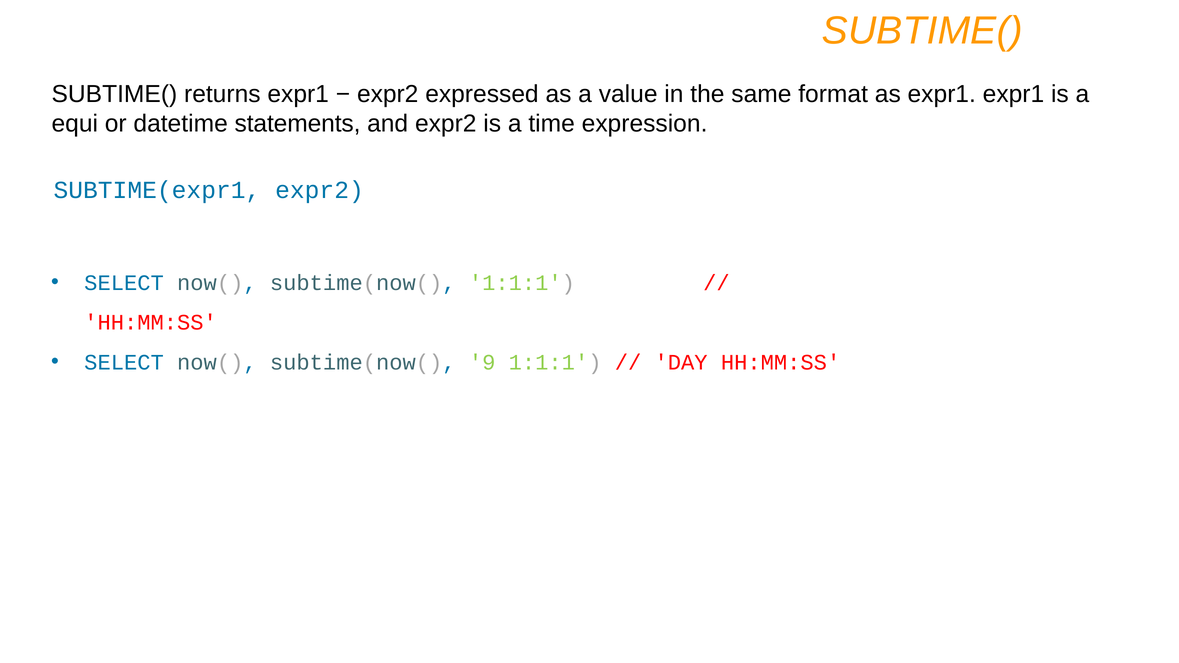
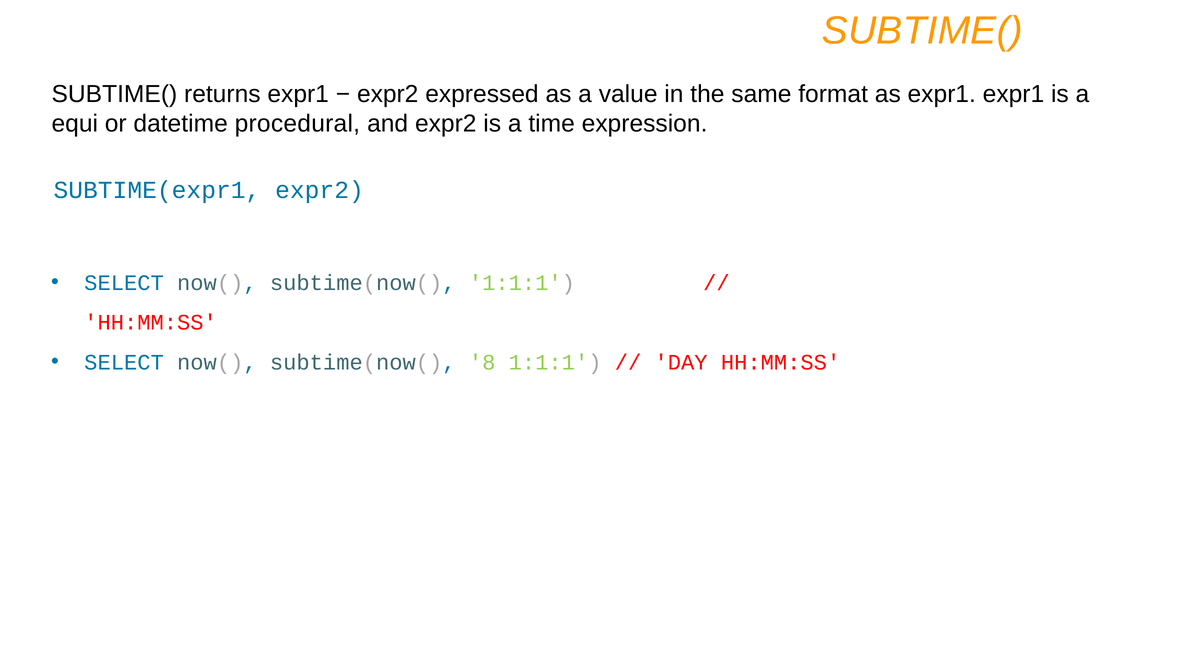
statements: statements -> procedural
9: 9 -> 8
